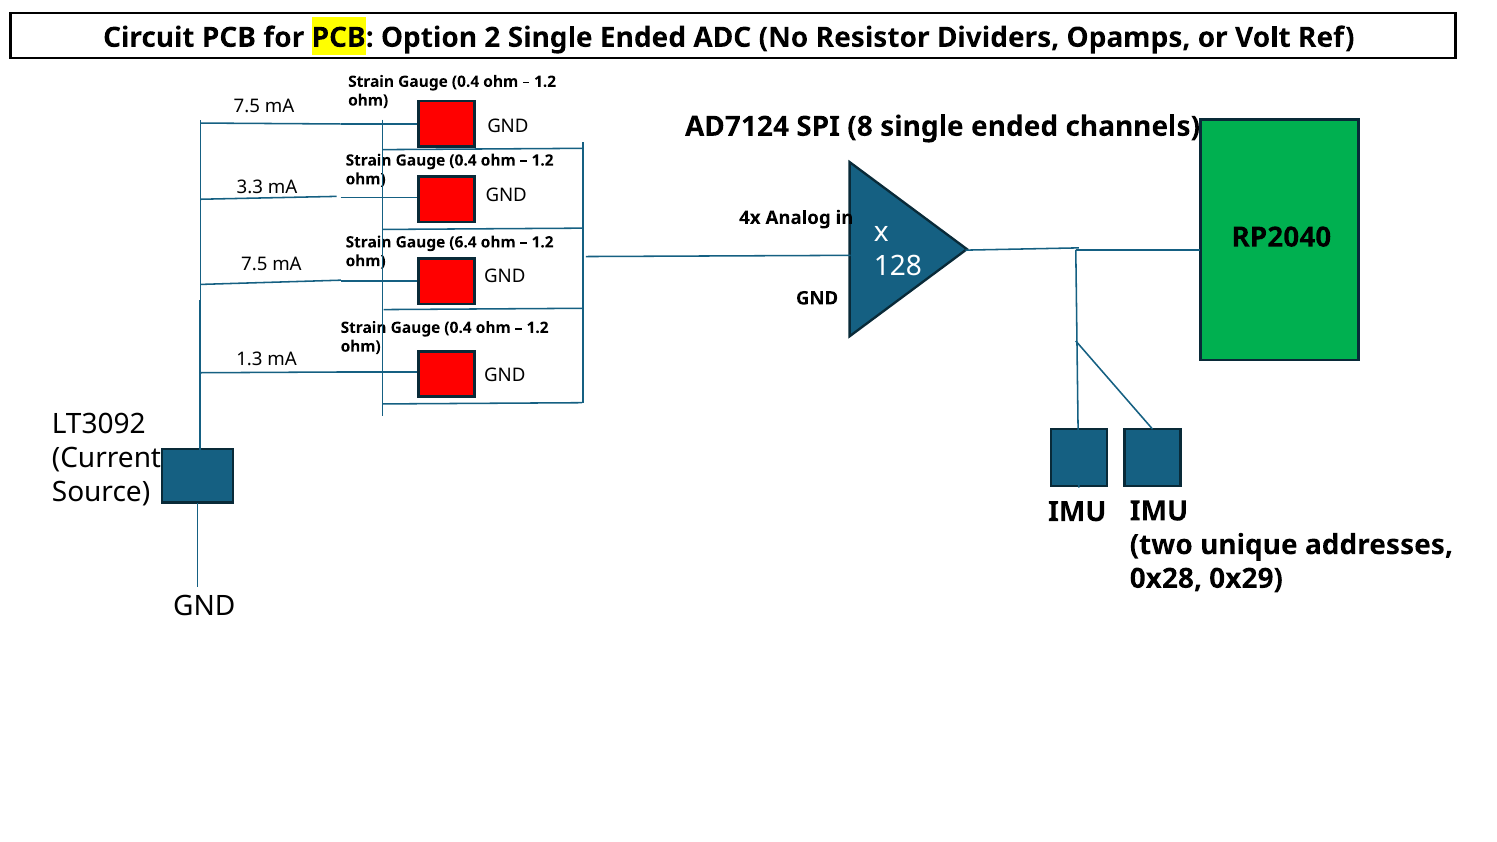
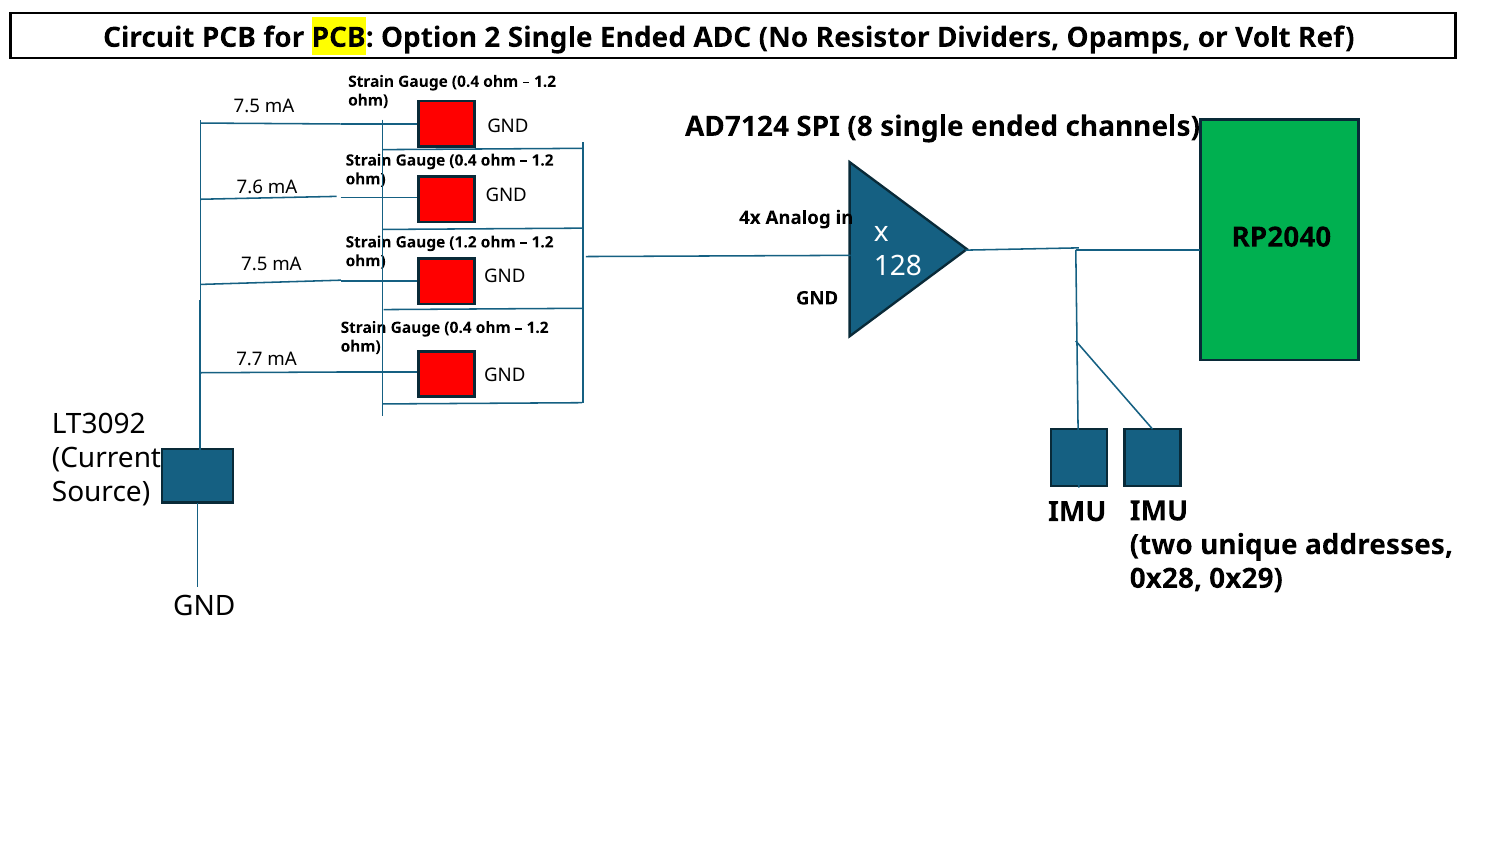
3.3: 3.3 -> 7.6
Gauge 6.4: 6.4 -> 1.2
1.3: 1.3 -> 7.7
